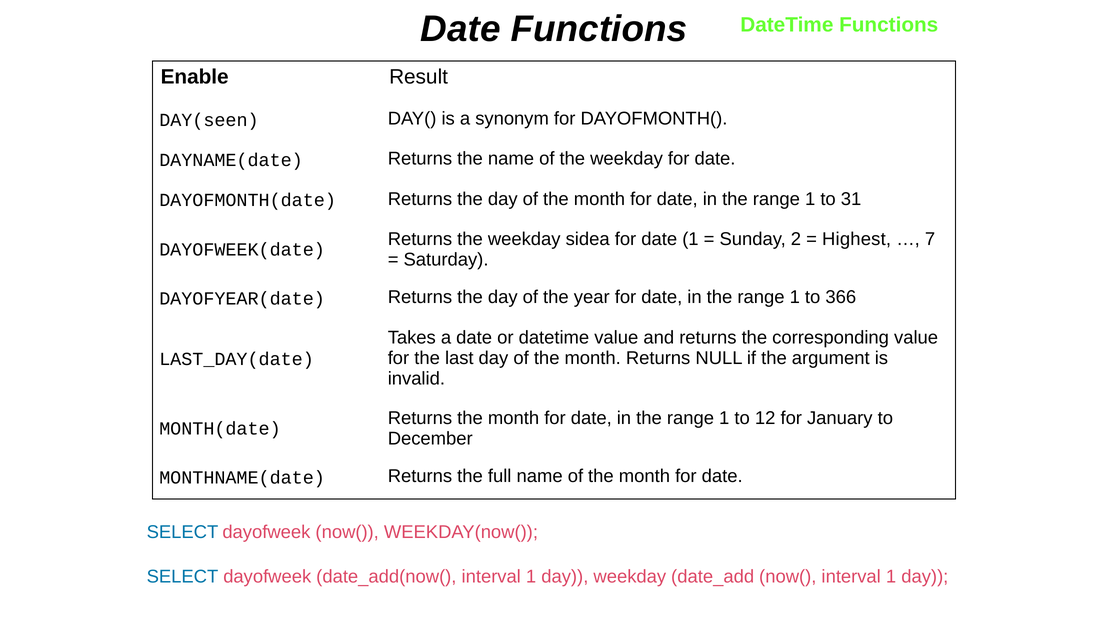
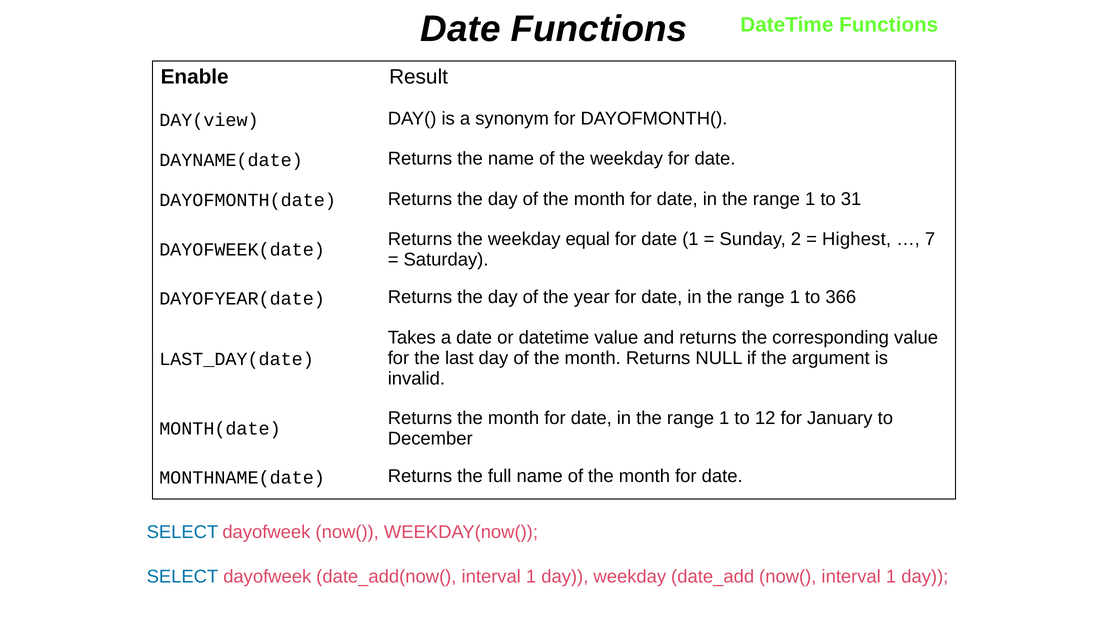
DAY(seen: DAY(seen -> DAY(view
sidea: sidea -> equal
